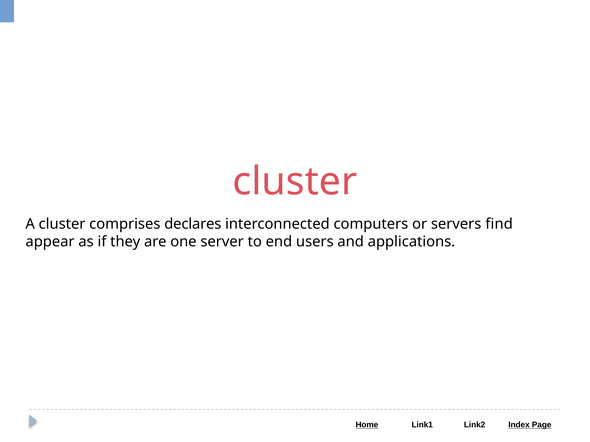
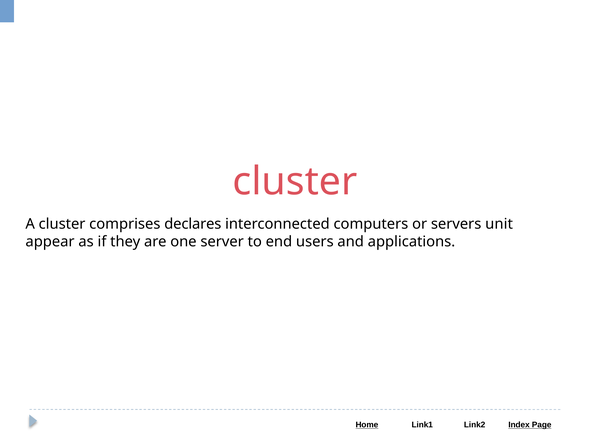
find: find -> unit
